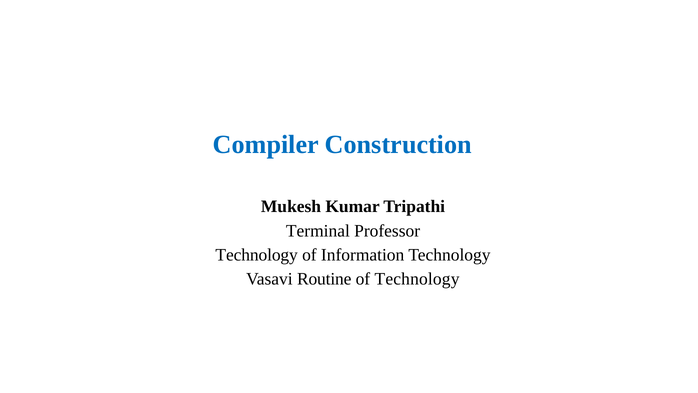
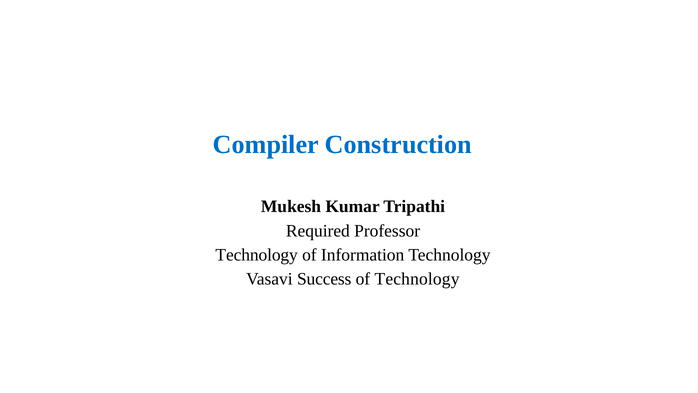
Terminal: Terminal -> Required
Routine: Routine -> Success
